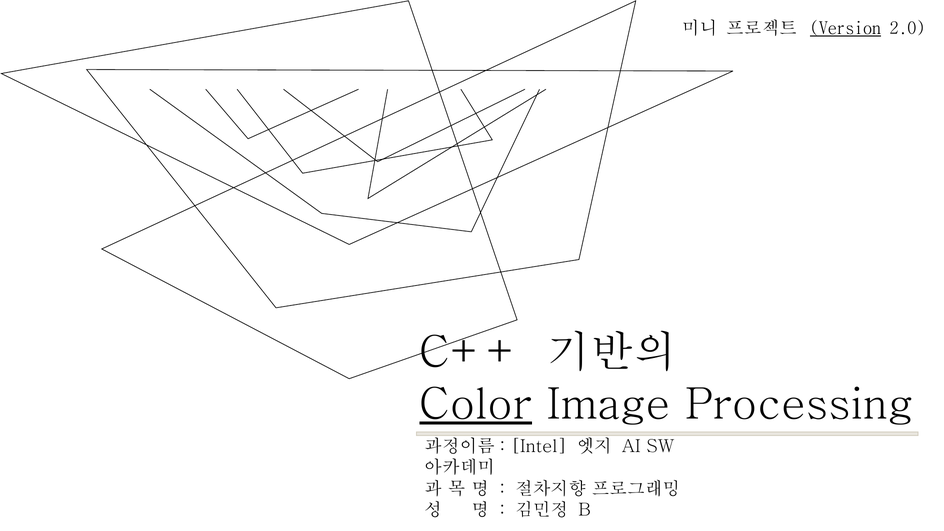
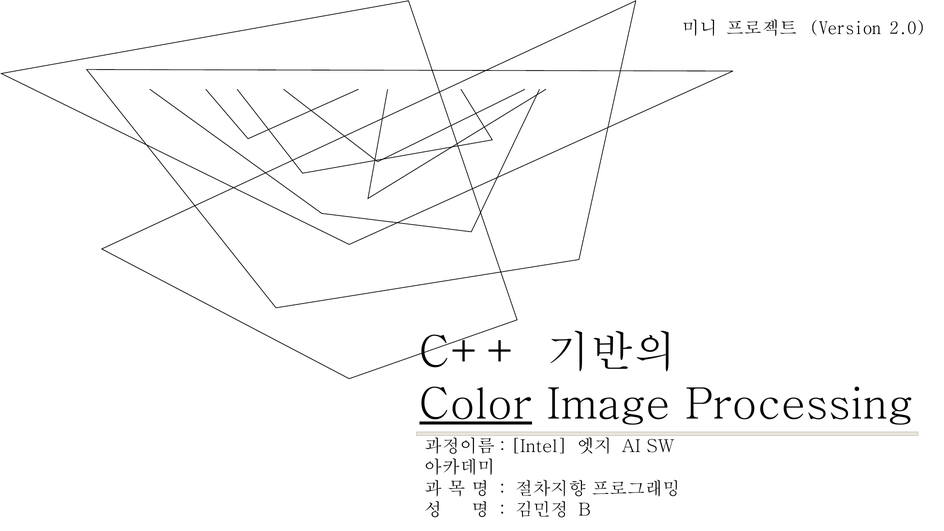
Version underline: present -> none
